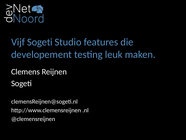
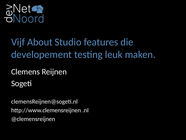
Vijf Sogeti: Sogeti -> About
